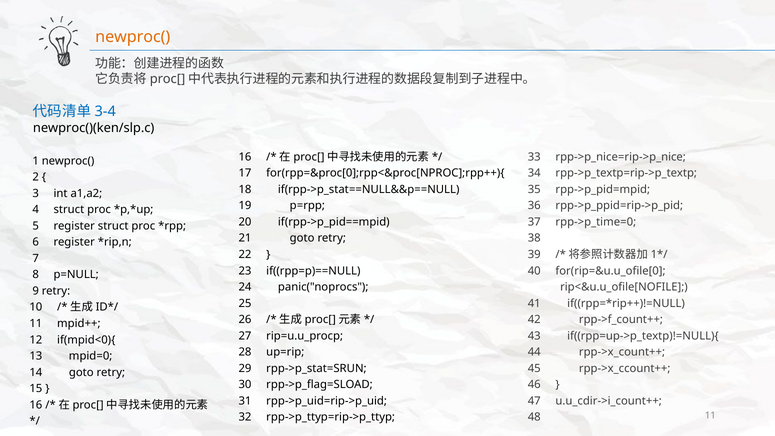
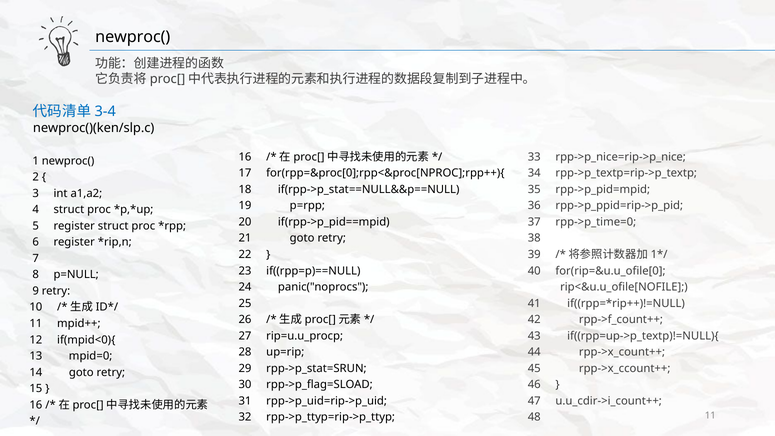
newproc( at (133, 37) colour: orange -> black
